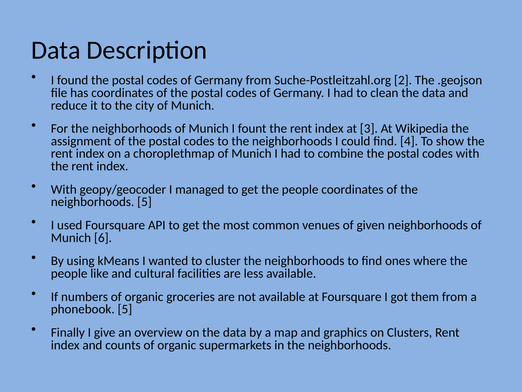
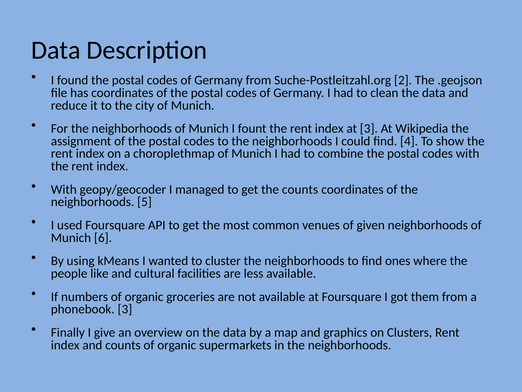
get the people: people -> counts
phonebook 5: 5 -> 3
